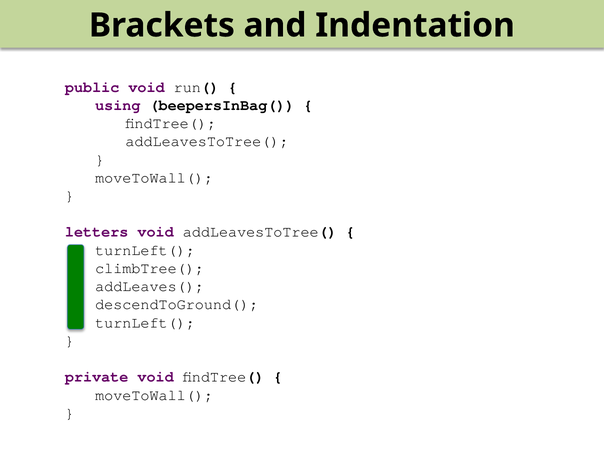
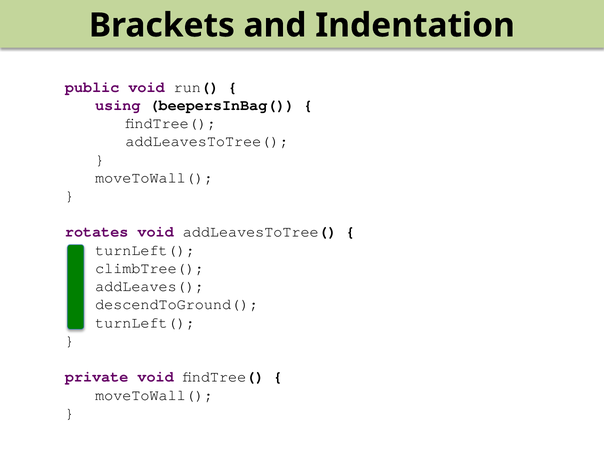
letters: letters -> rotates
